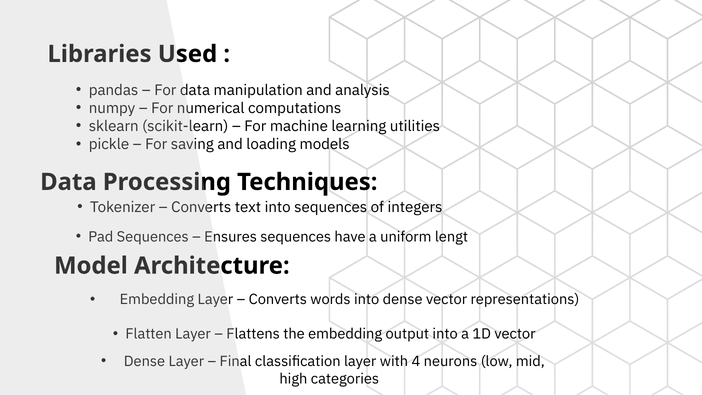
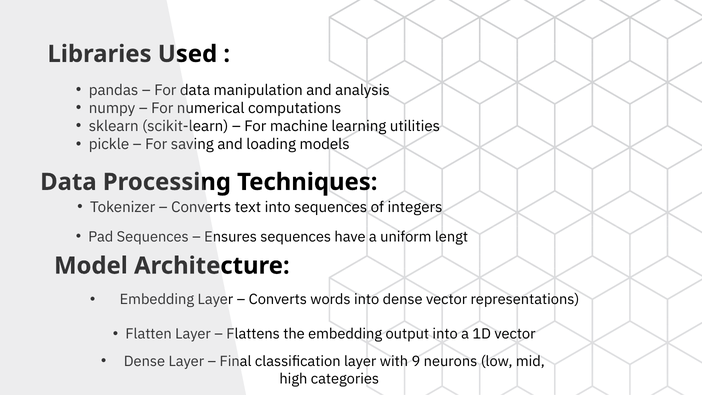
4: 4 -> 9
